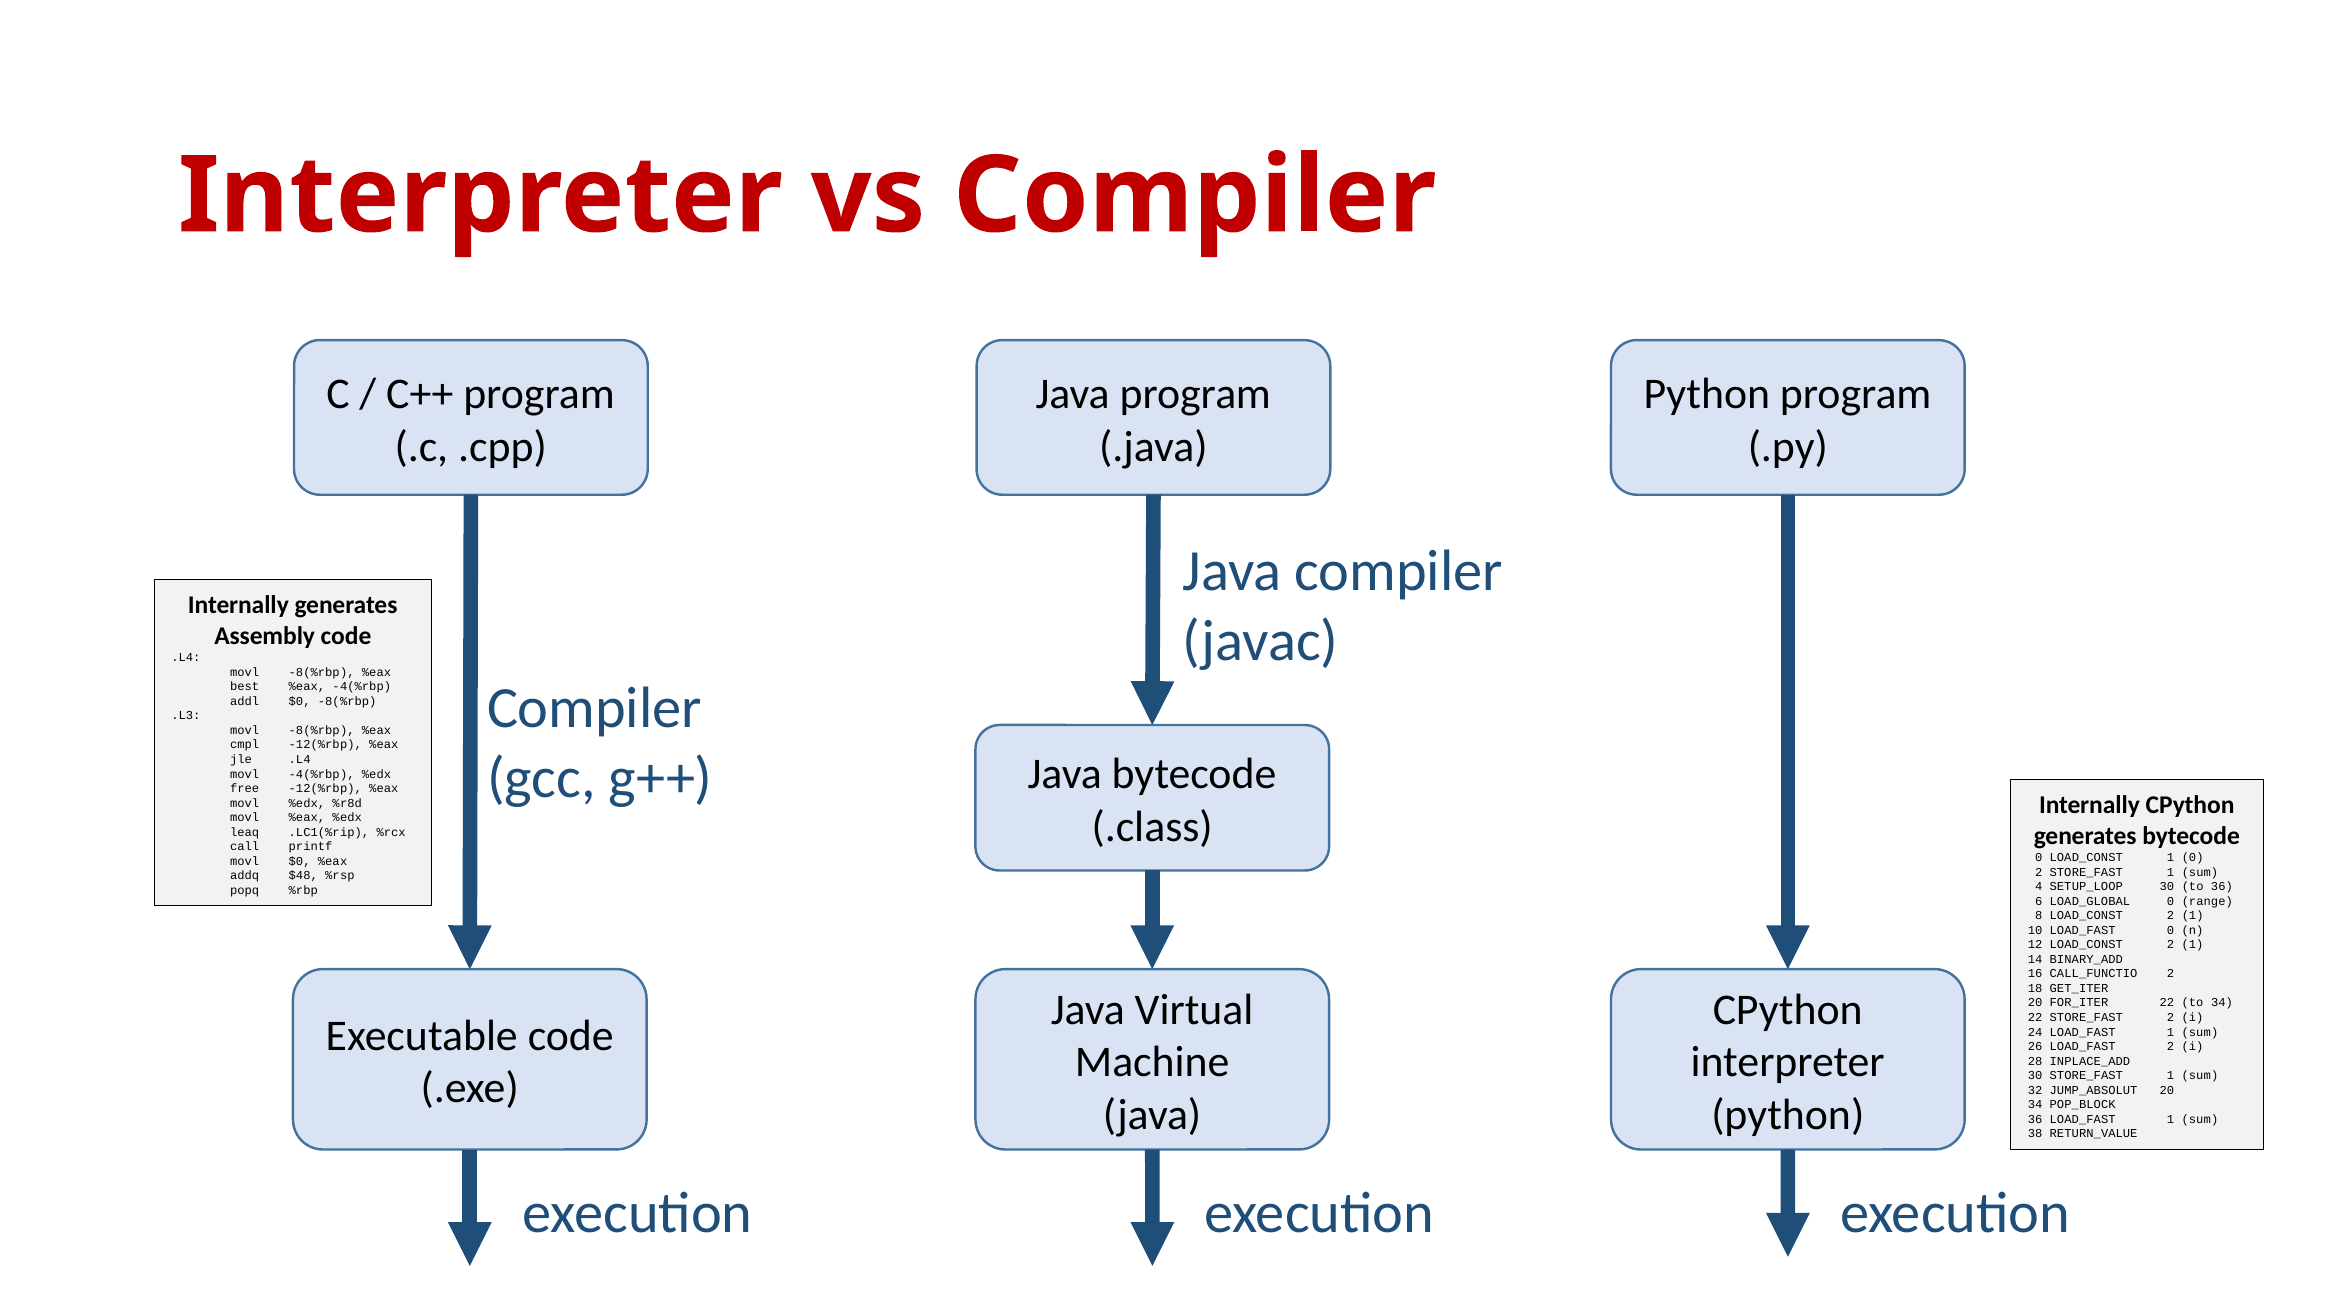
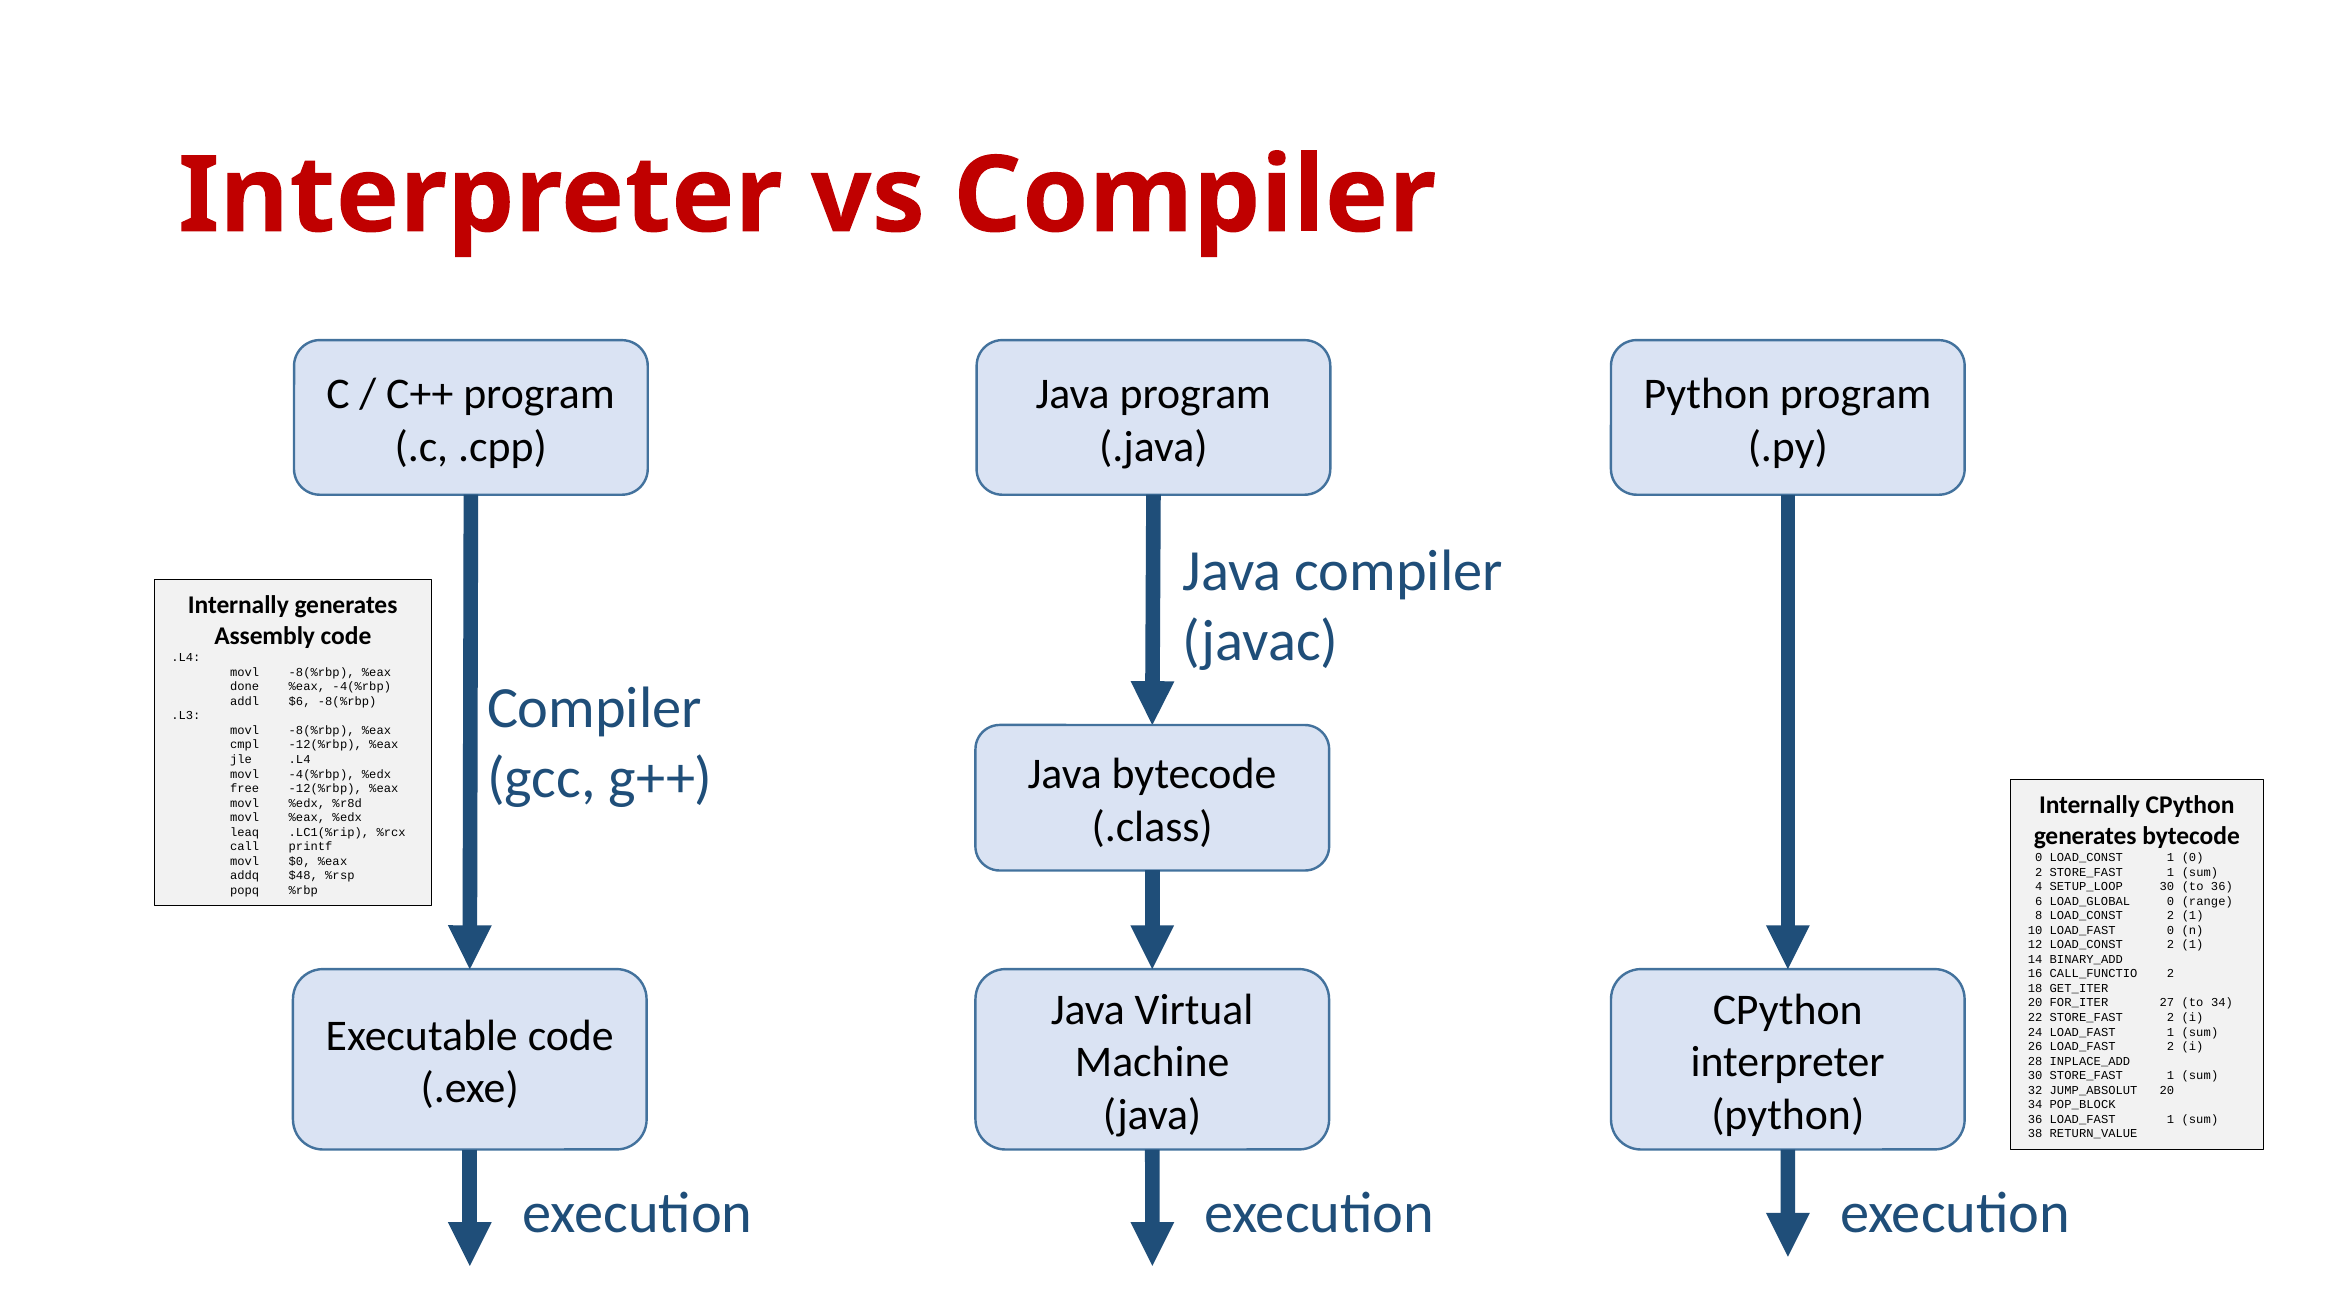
best: best -> done
addl $0: $0 -> $6
FOR_ITER 22: 22 -> 27
